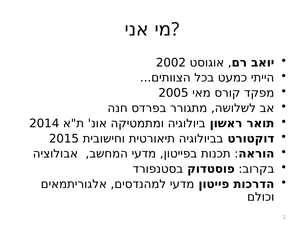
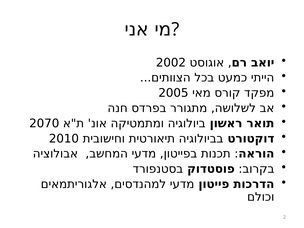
2014: 2014 -> 2070
2015: 2015 -> 2010
